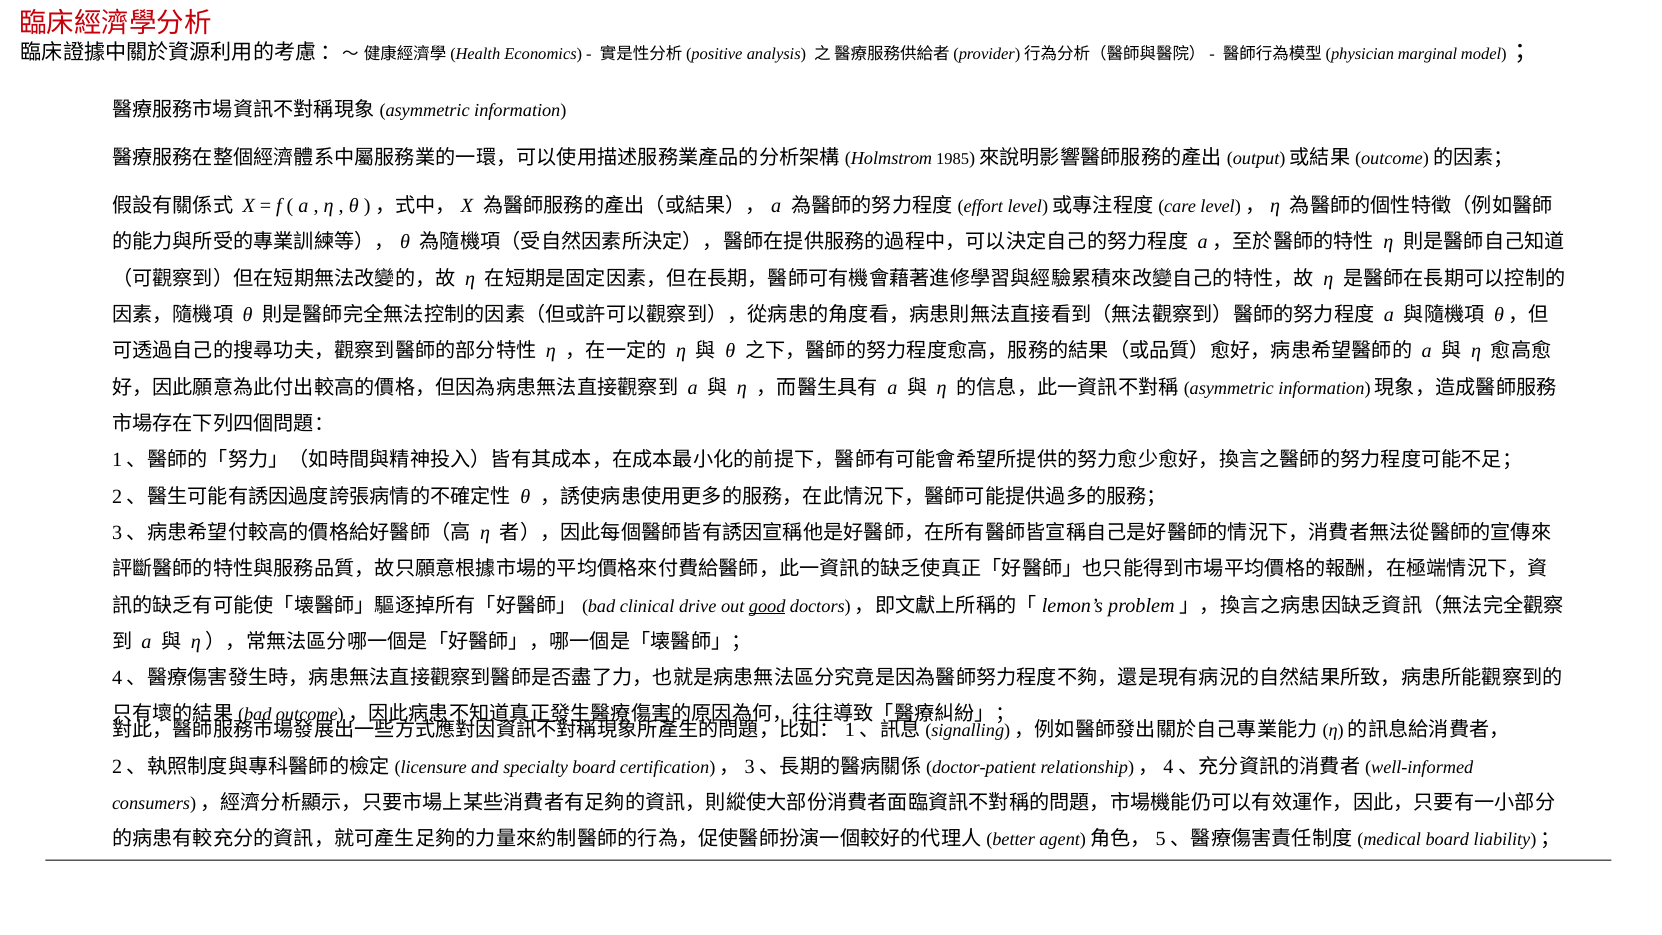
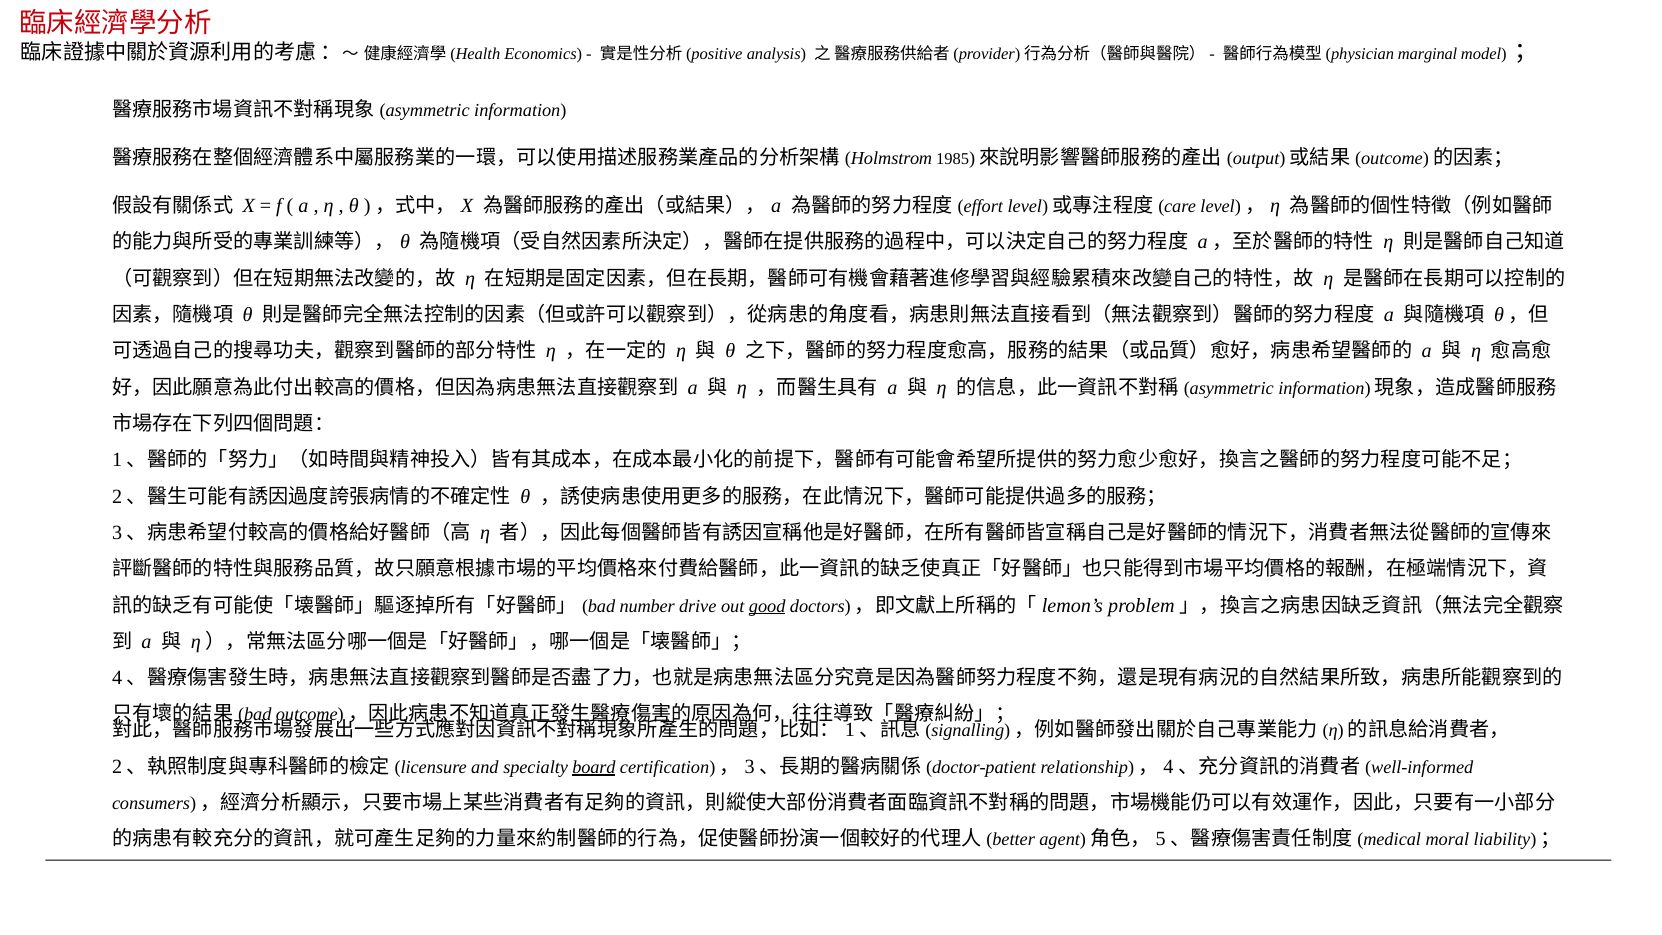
clinical: clinical -> number
board at (594, 767) underline: none -> present
board at (1447, 839): board -> moral
